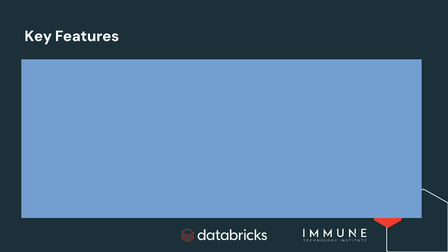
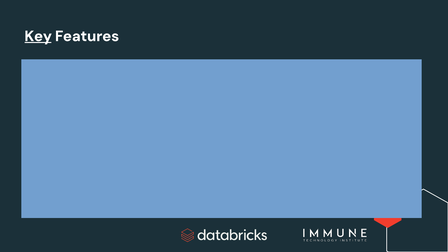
Key underline: none -> present
